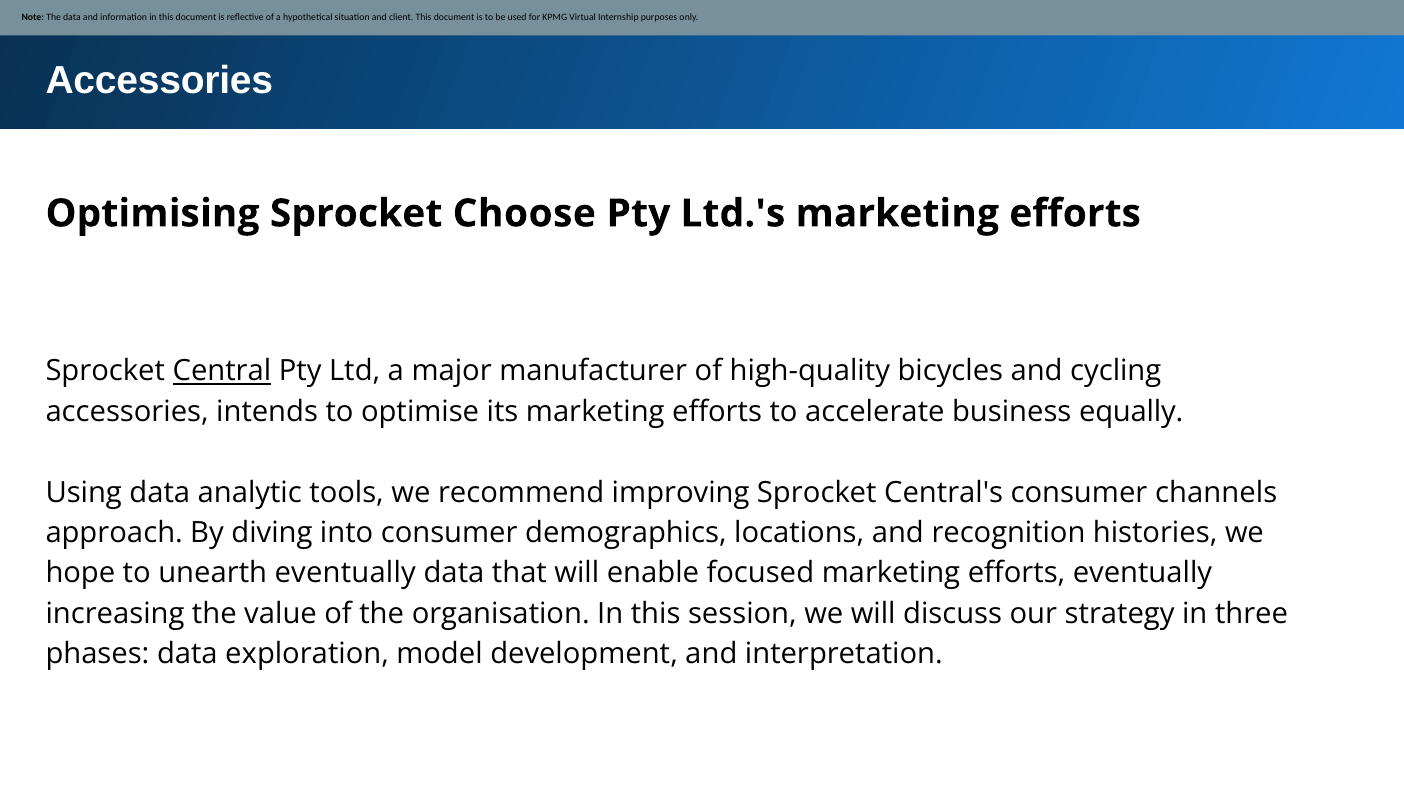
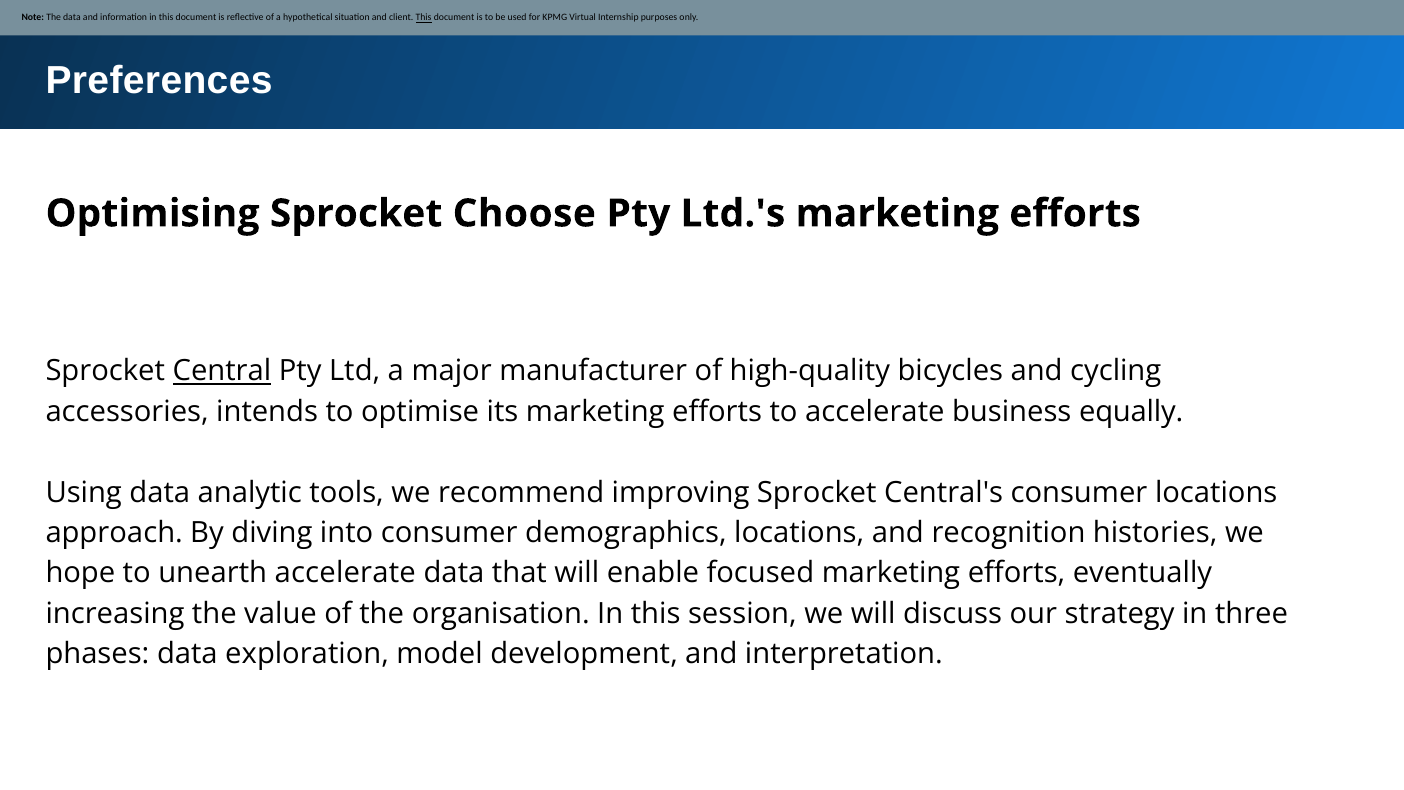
This at (424, 18) underline: none -> present
Accessories at (159, 81): Accessories -> Preferences
consumer channels: channels -> locations
unearth eventually: eventually -> accelerate
